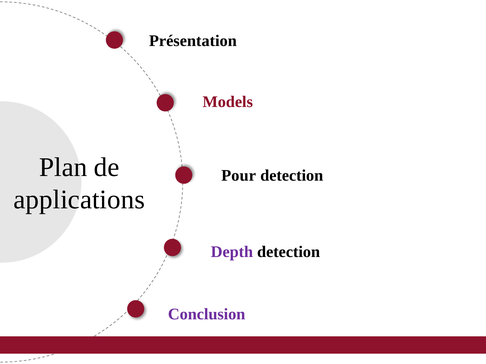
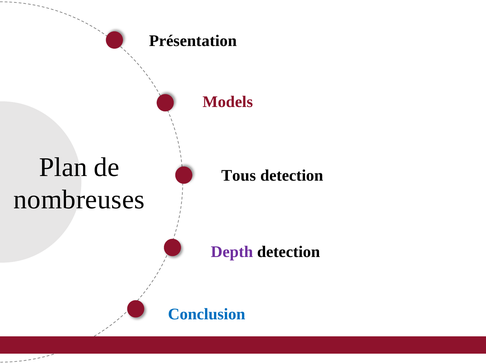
Pour: Pour -> Tous
applications: applications -> nombreuses
Conclusion colour: purple -> blue
